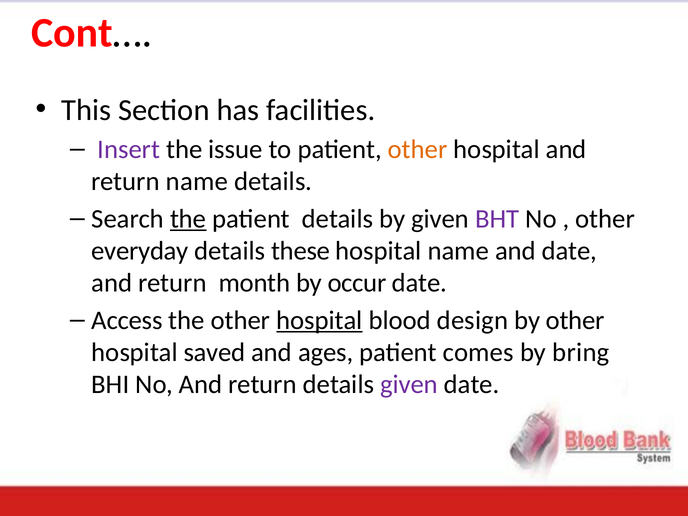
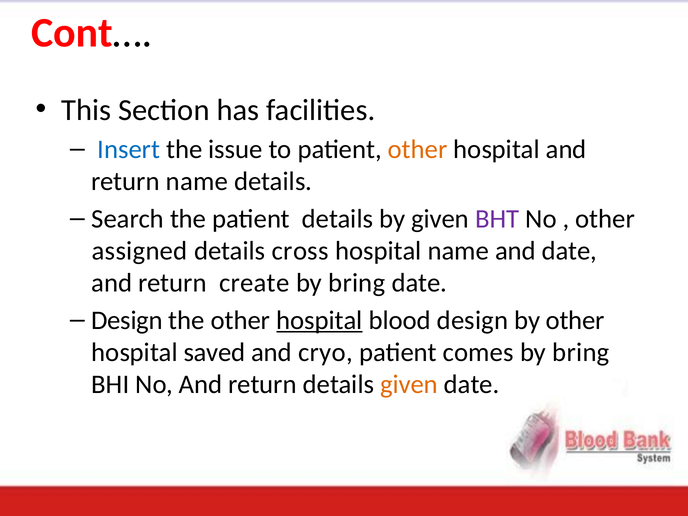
Insert colour: purple -> blue
the at (188, 219) underline: present -> none
everyday: everyday -> assigned
these: these -> cross
month: month -> create
occur at (357, 283): occur -> bring
Access at (127, 320): Access -> Design
ages: ages -> cryo
given at (409, 384) colour: purple -> orange
